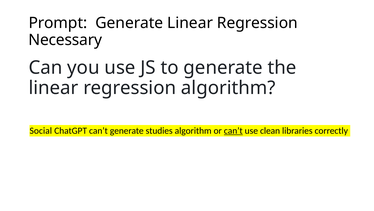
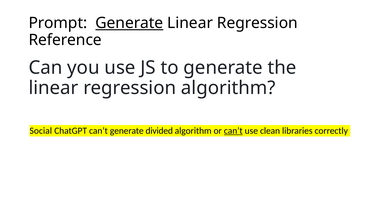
Generate at (129, 23) underline: none -> present
Necessary: Necessary -> Reference
studies: studies -> divided
